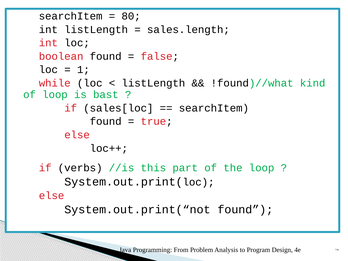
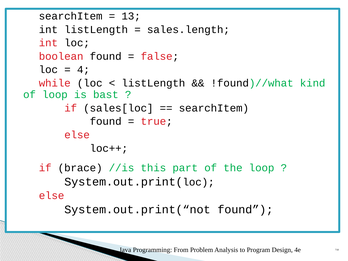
80: 80 -> 13
1: 1 -> 4
verbs: verbs -> brace
